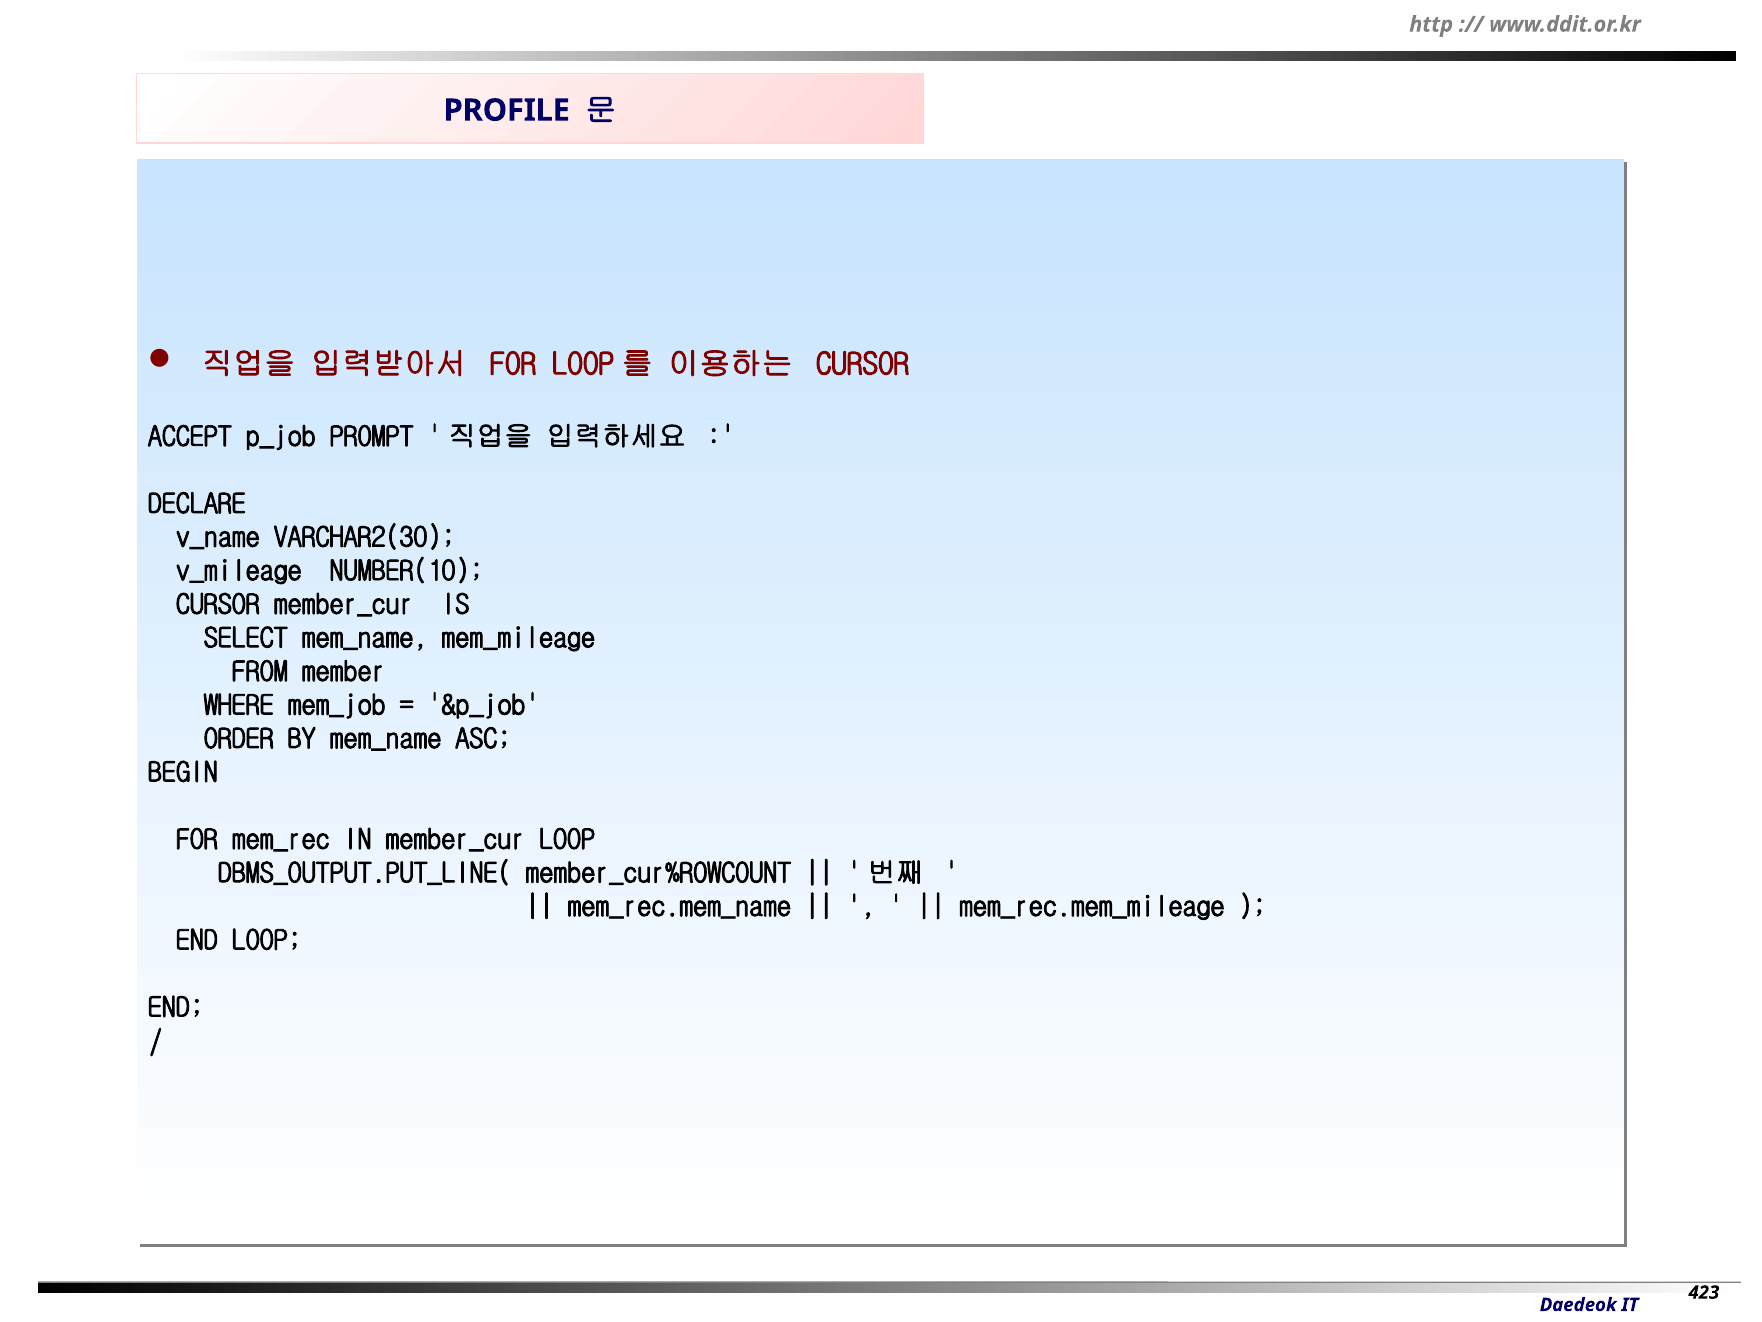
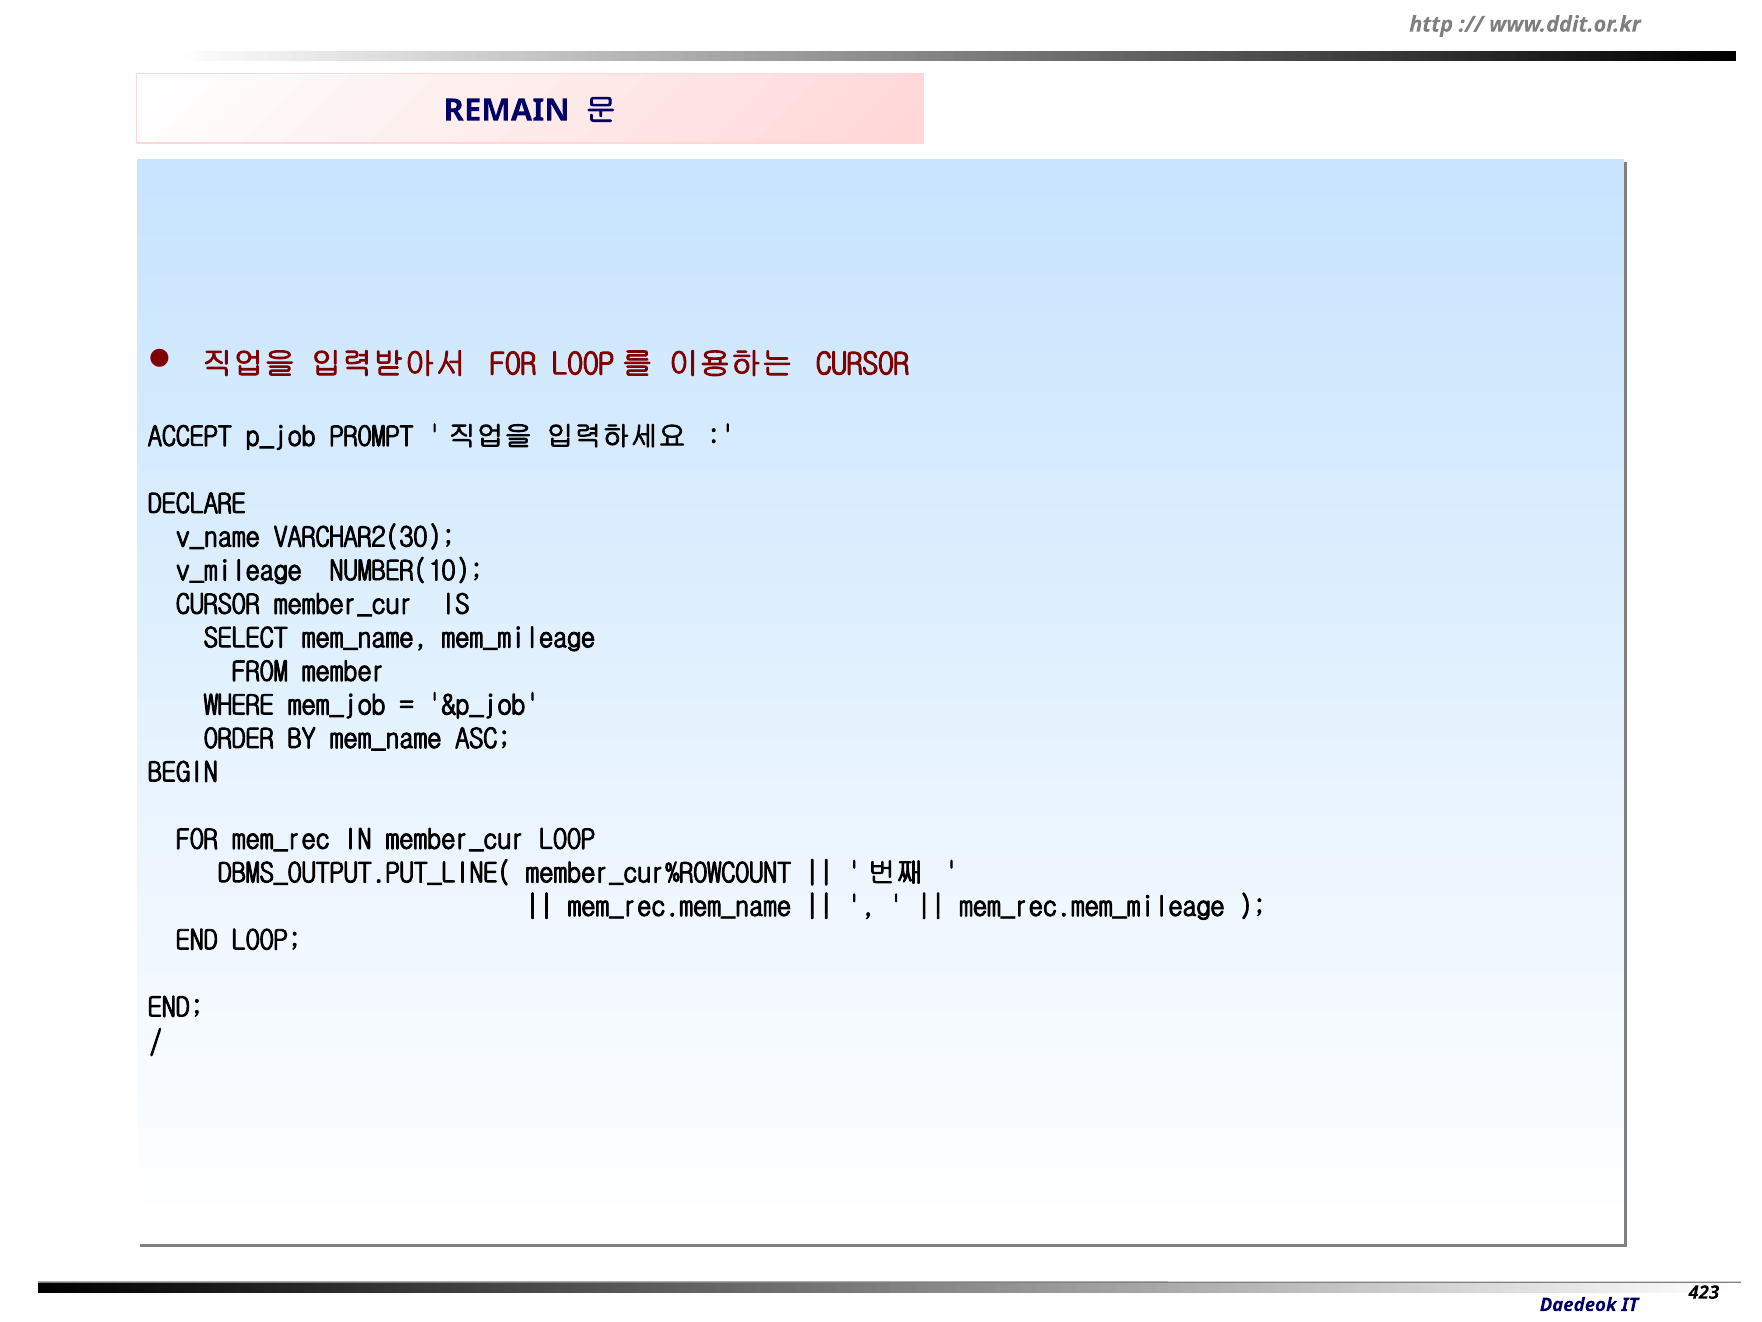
PROFILE: PROFILE -> REMAIN
